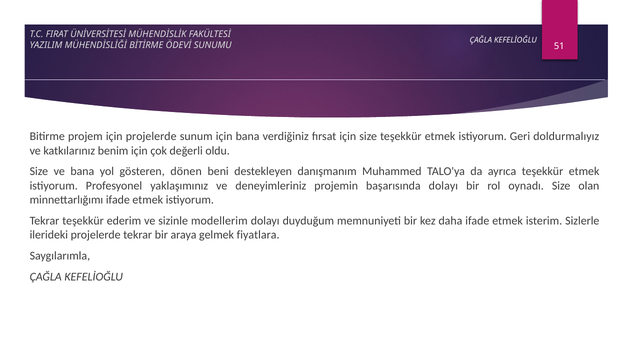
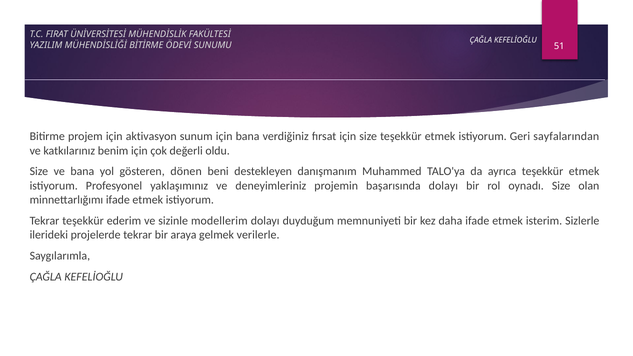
için projelerde: projelerde -> aktivasyon
doldurmalıyız: doldurmalıyız -> sayfalarından
fiyatlara: fiyatlara -> verilerle
